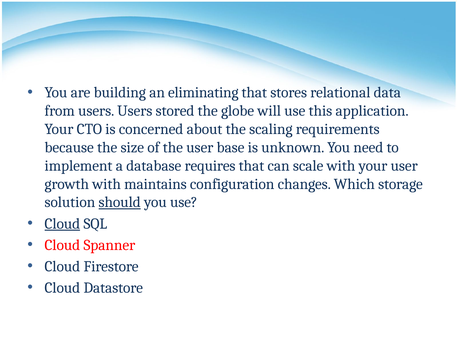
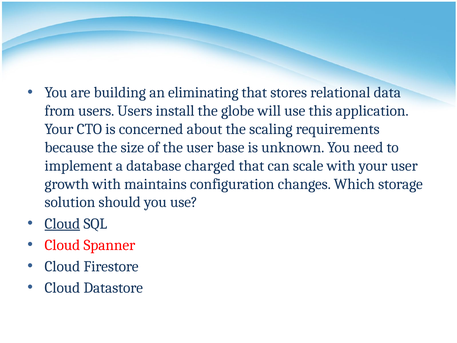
stored: stored -> install
requires: requires -> charged
should underline: present -> none
